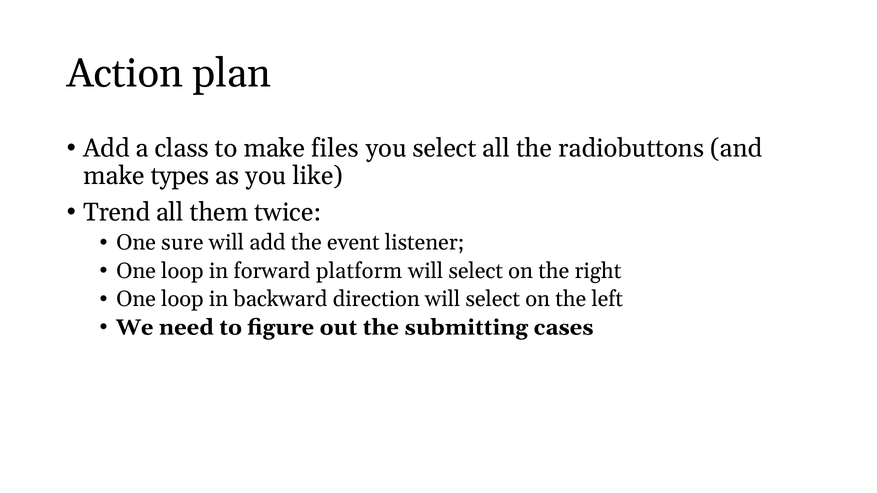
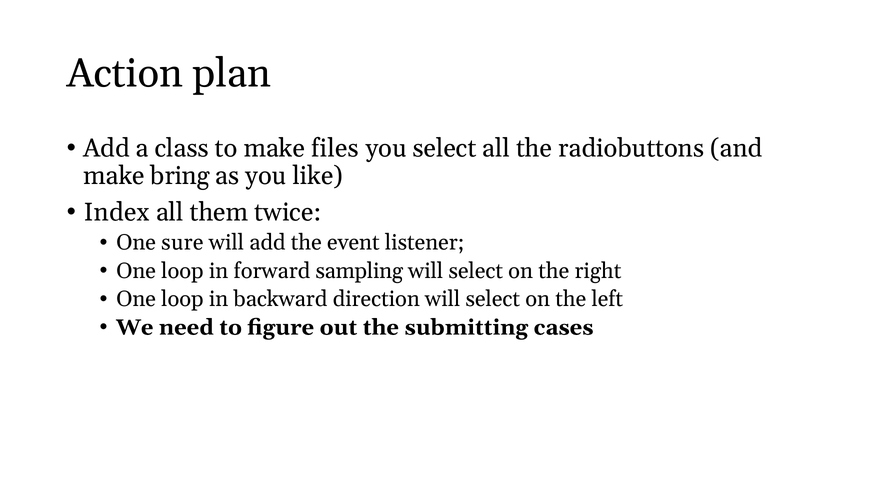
types: types -> bring
Trend: Trend -> Index
platform: platform -> sampling
